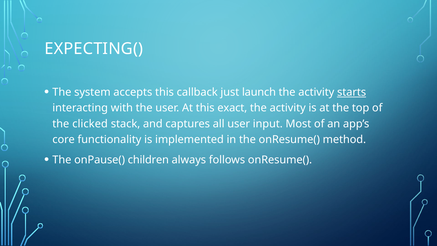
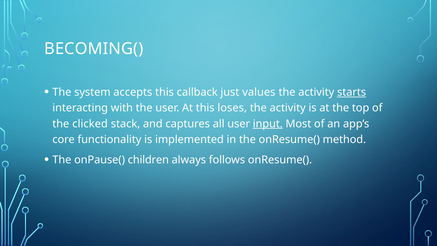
EXPECTING(: EXPECTING( -> BECOMING(
launch: launch -> values
exact: exact -> loses
input underline: none -> present
